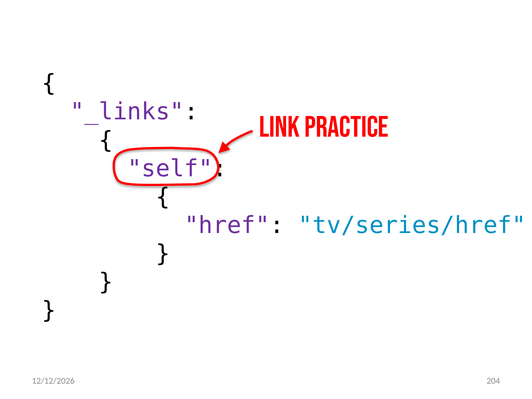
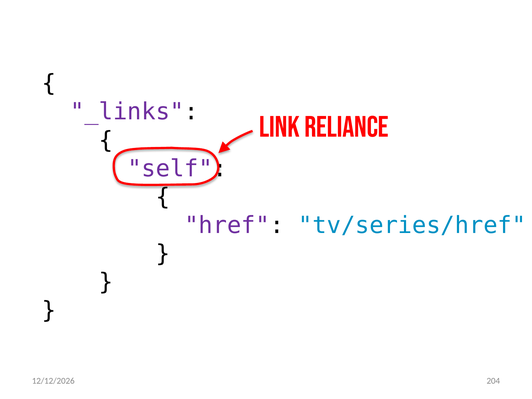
PRACTICE: PRACTICE -> RELIANCE
